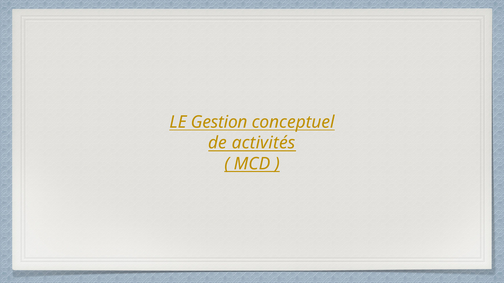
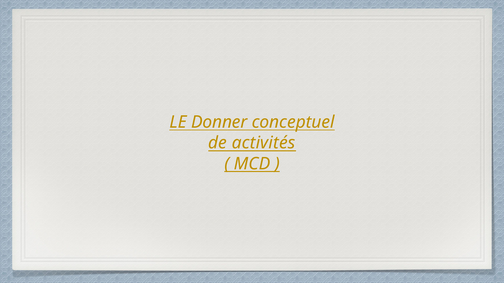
Gestion: Gestion -> Donner
